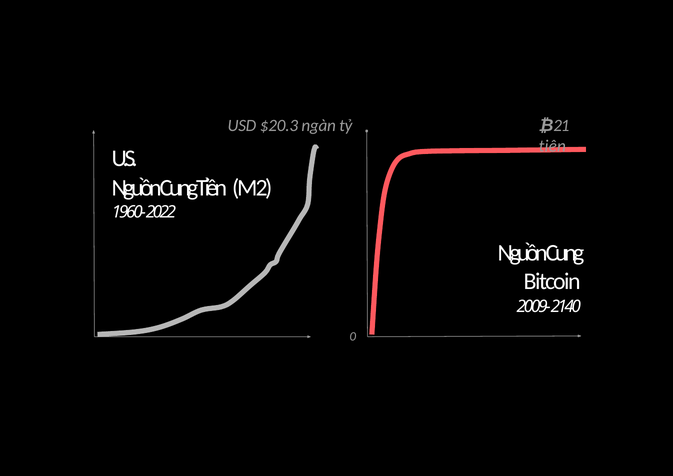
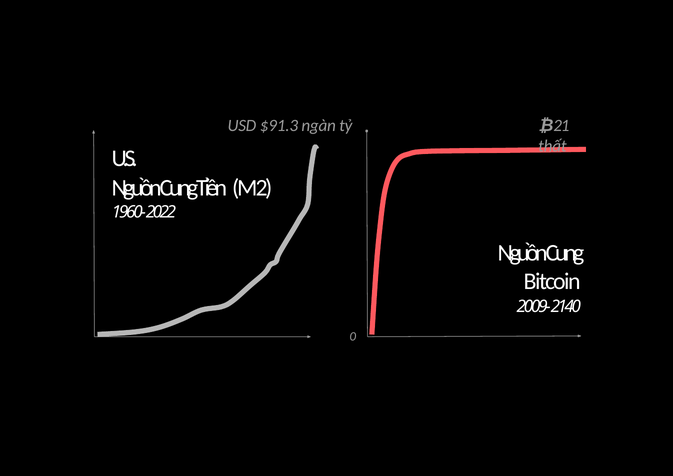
$20.3: $20.3 -> $91.3
tiên: tiên -> thất
